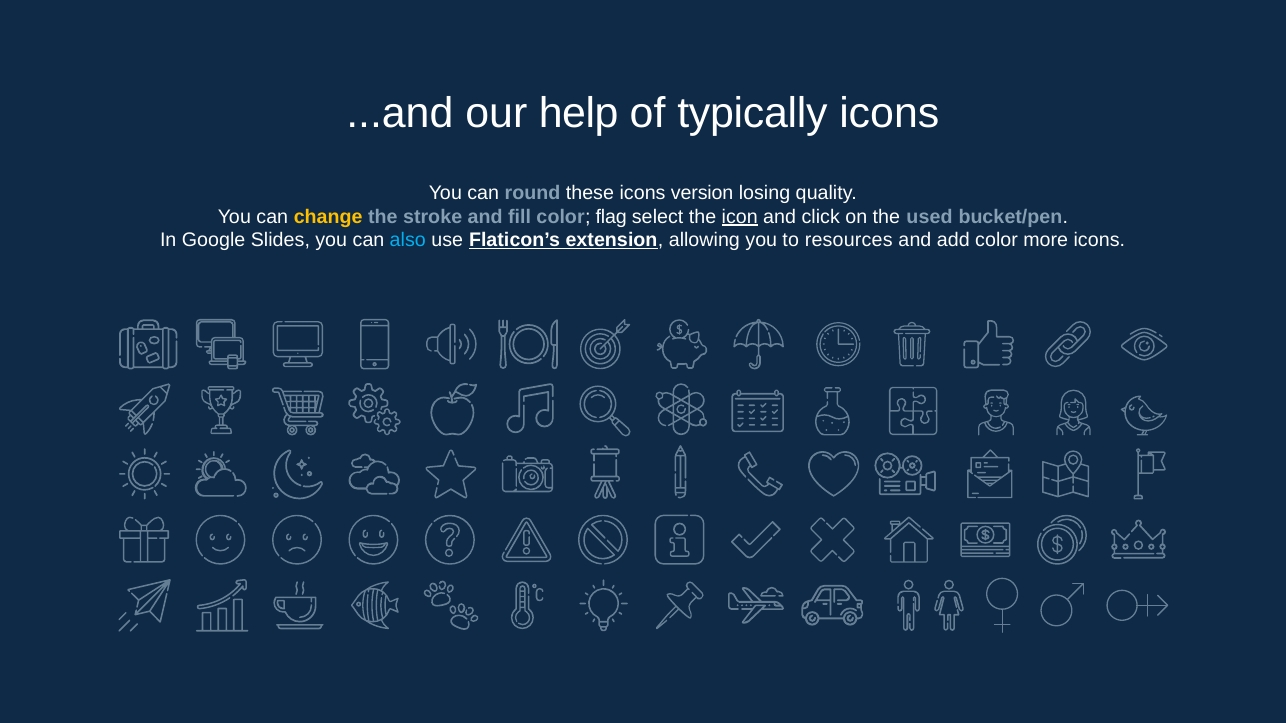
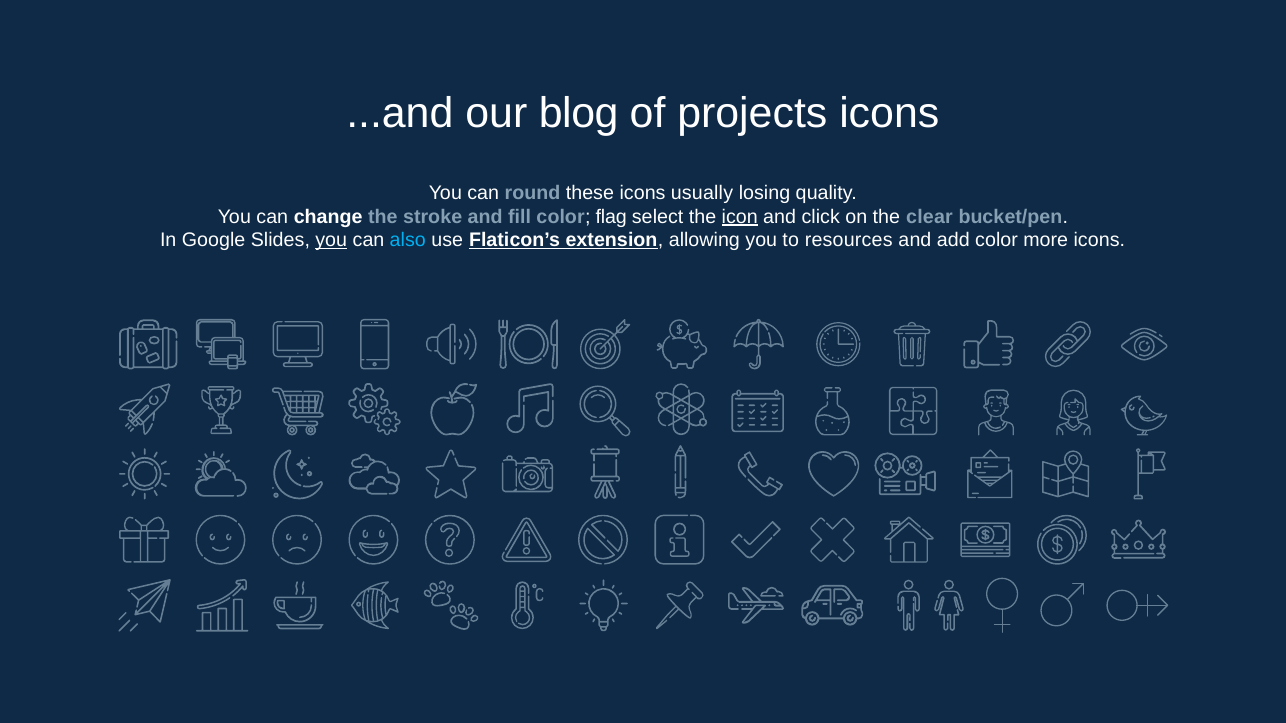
help: help -> blog
typically: typically -> projects
version: version -> usually
change colour: yellow -> white
used: used -> clear
you at (331, 240) underline: none -> present
